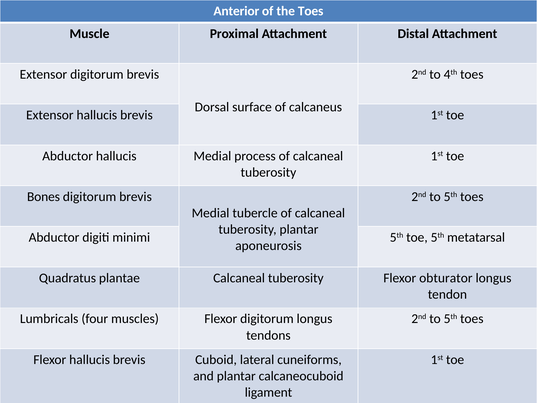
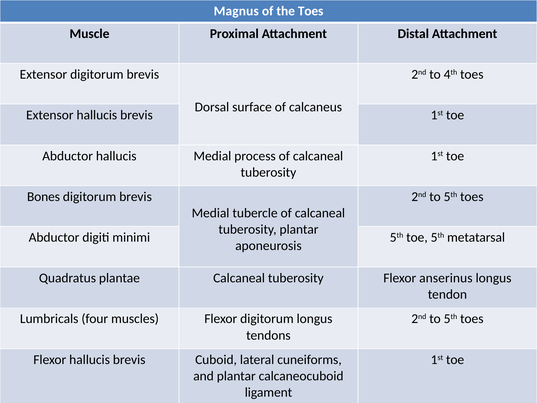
Anterior: Anterior -> Magnus
obturator: obturator -> anserinus
